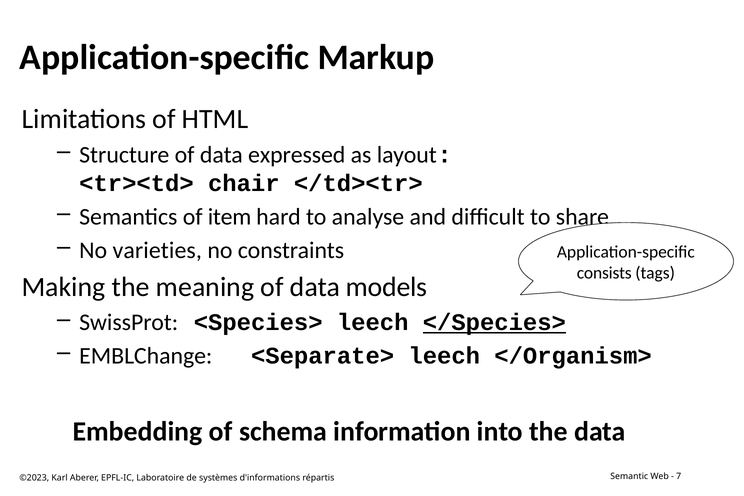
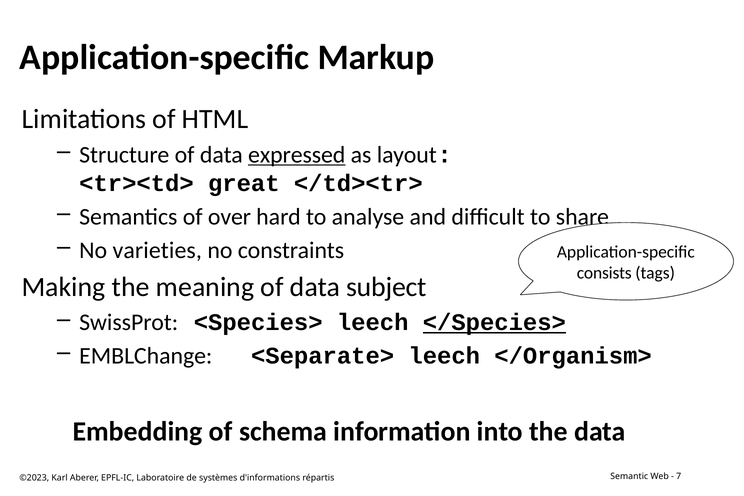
expressed underline: none -> present
chair: chair -> great
item: item -> over
models: models -> subject
